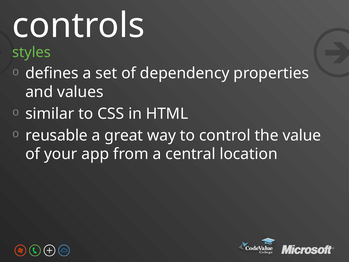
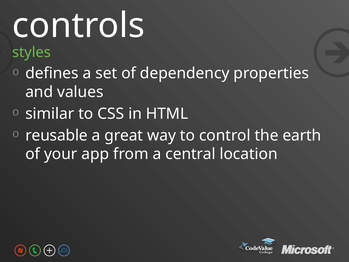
value: value -> earth
